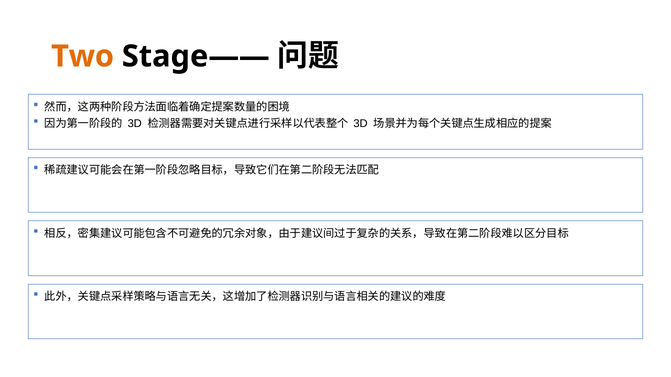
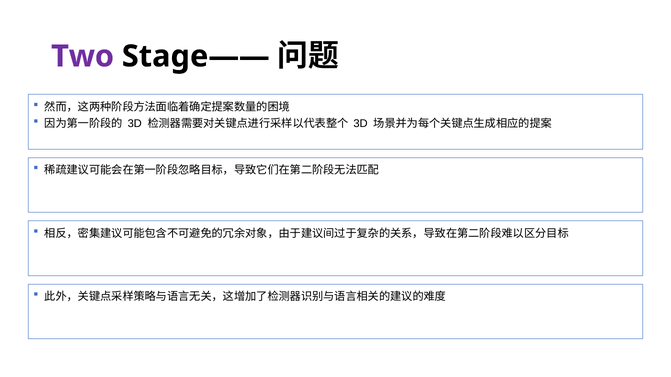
Two colour: orange -> purple
